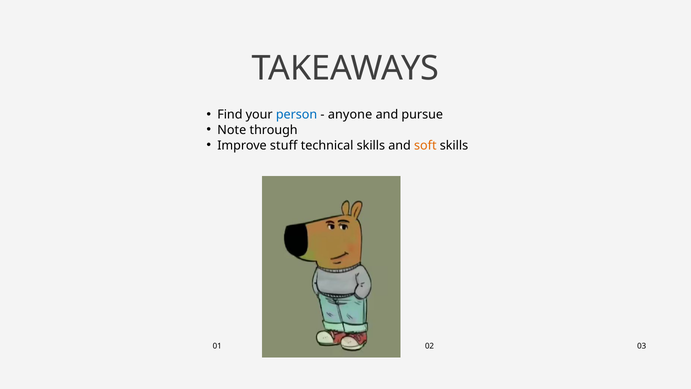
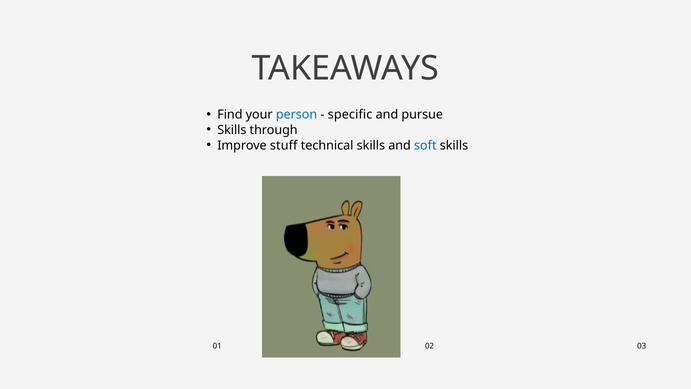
anyone: anyone -> specific
Note at (232, 130): Note -> Skills
soft colour: orange -> blue
